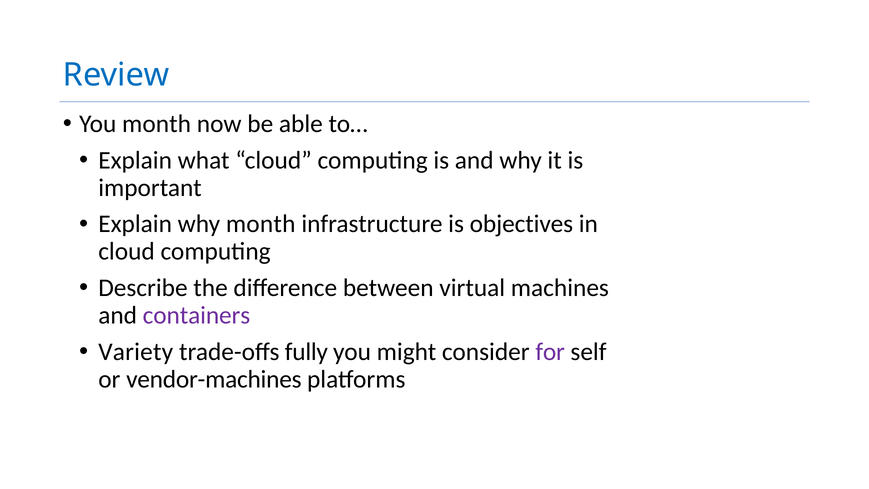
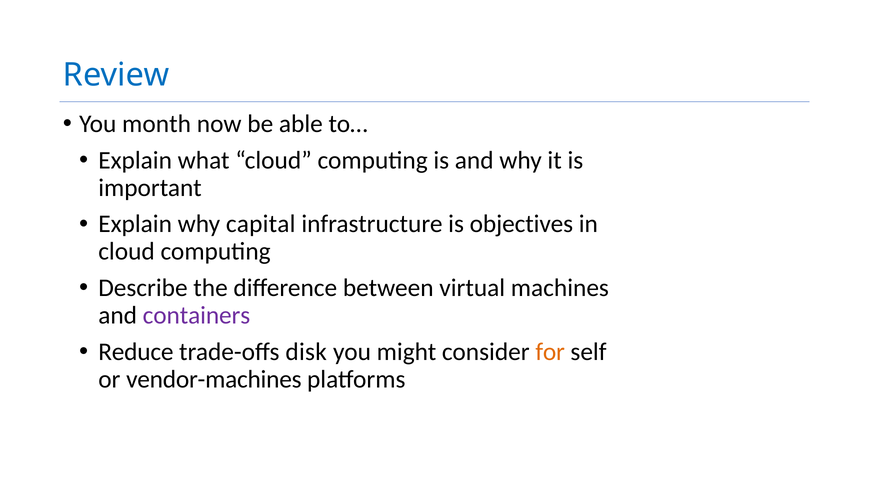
why month: month -> capital
Variety: Variety -> Reduce
fully: fully -> disk
for colour: purple -> orange
